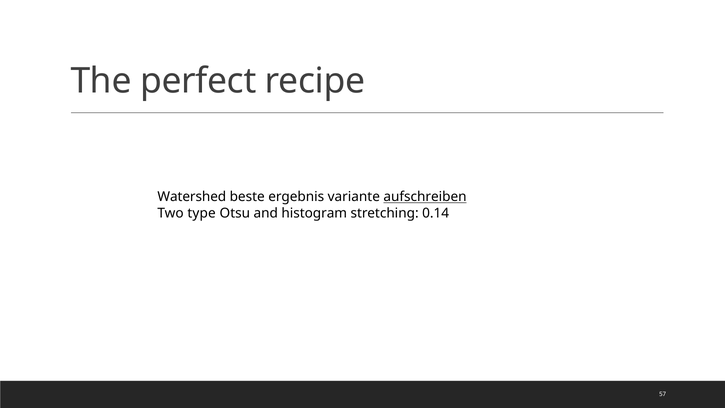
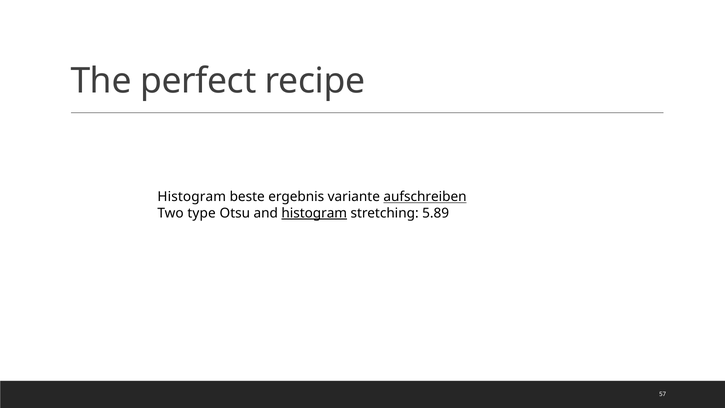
Watershed at (192, 197): Watershed -> Histogram
histogram at (314, 213) underline: none -> present
0.14: 0.14 -> 5.89
